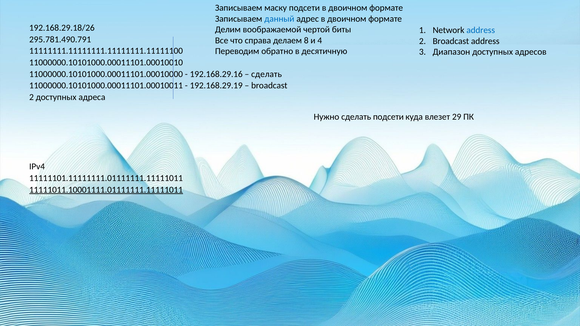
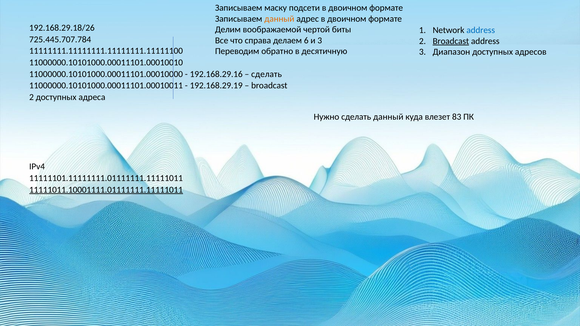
данный at (279, 19) colour: blue -> orange
295.781.490.791: 295.781.490.791 -> 725.445.707.784
8: 8 -> 6
и 4: 4 -> 3
Broadcast at (451, 41) underline: none -> present
сделать подсети: подсети -> данный
29: 29 -> 83
